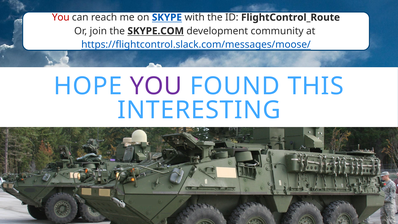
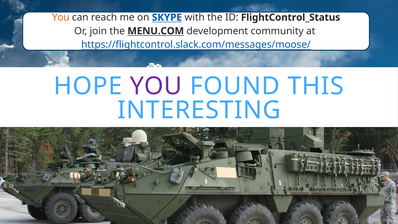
You at (61, 17) colour: red -> orange
FlightControl_Route: FlightControl_Route -> FlightControl_Status
SKYPE.COM: SKYPE.COM -> MENU.COM
